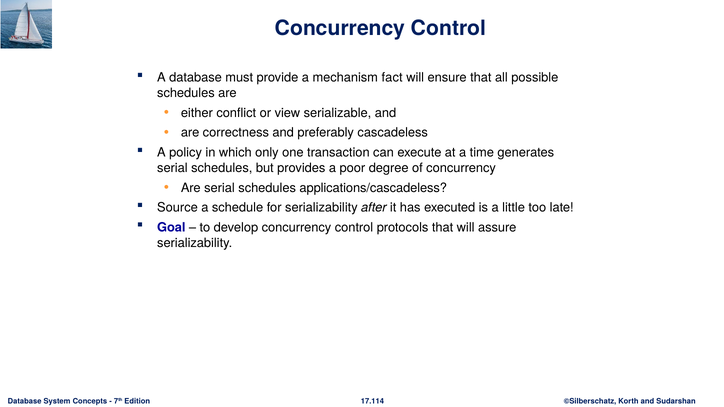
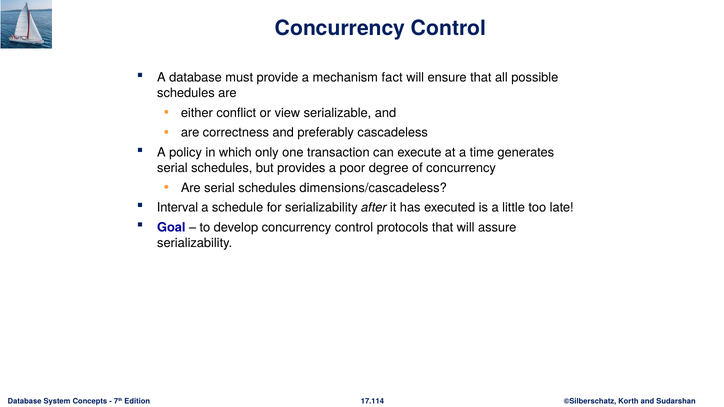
applications/cascadeless: applications/cascadeless -> dimensions/cascadeless
Source: Source -> Interval
